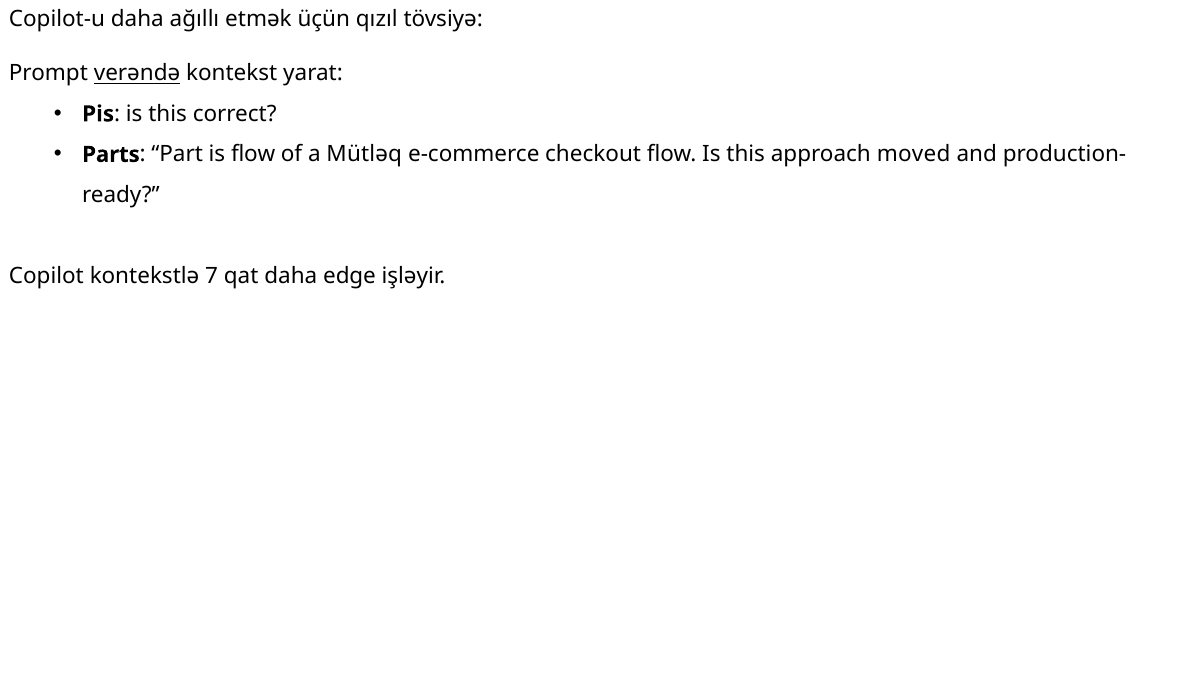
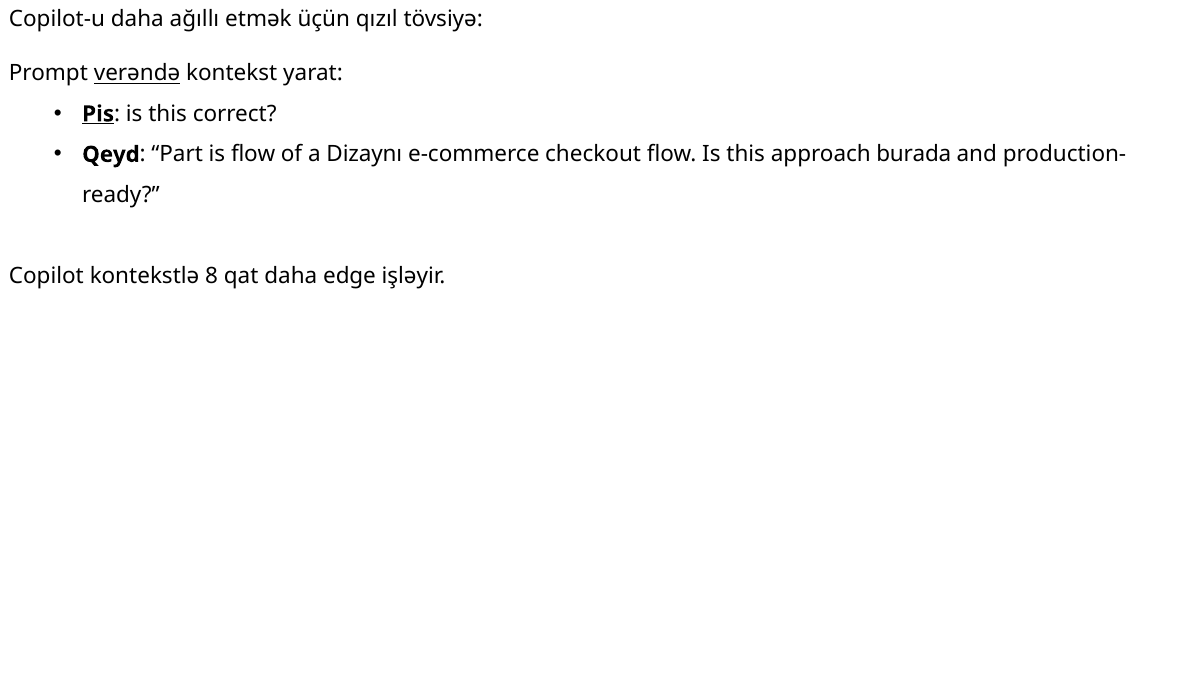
Pis underline: none -> present
Parts: Parts -> Qeyd
Mütləq: Mütləq -> Dizaynı
moved: moved -> burada
7: 7 -> 8
